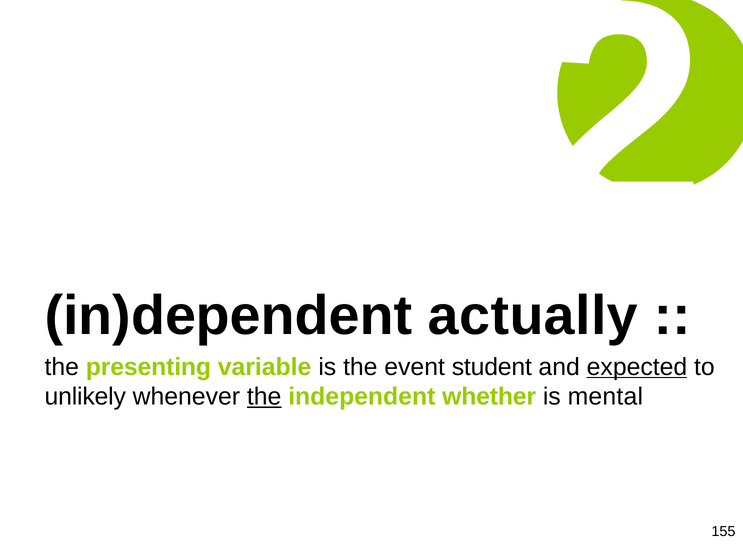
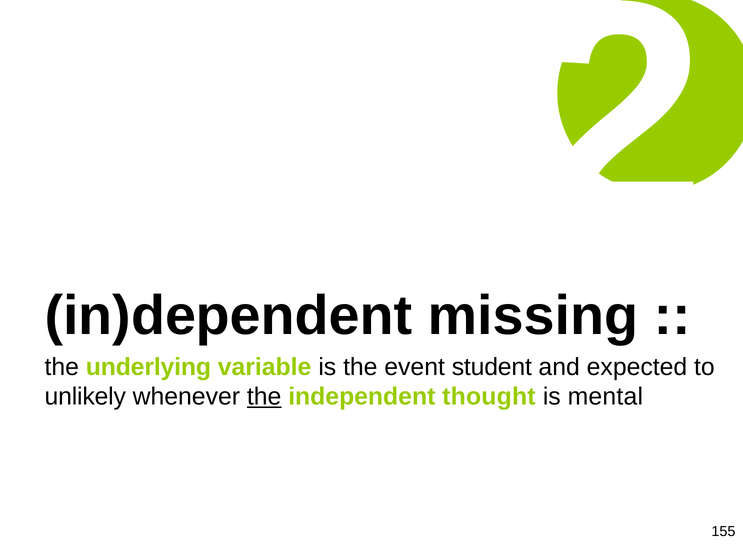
actually: actually -> missing
presenting: presenting -> underlying
expected underline: present -> none
whether: whether -> thought
